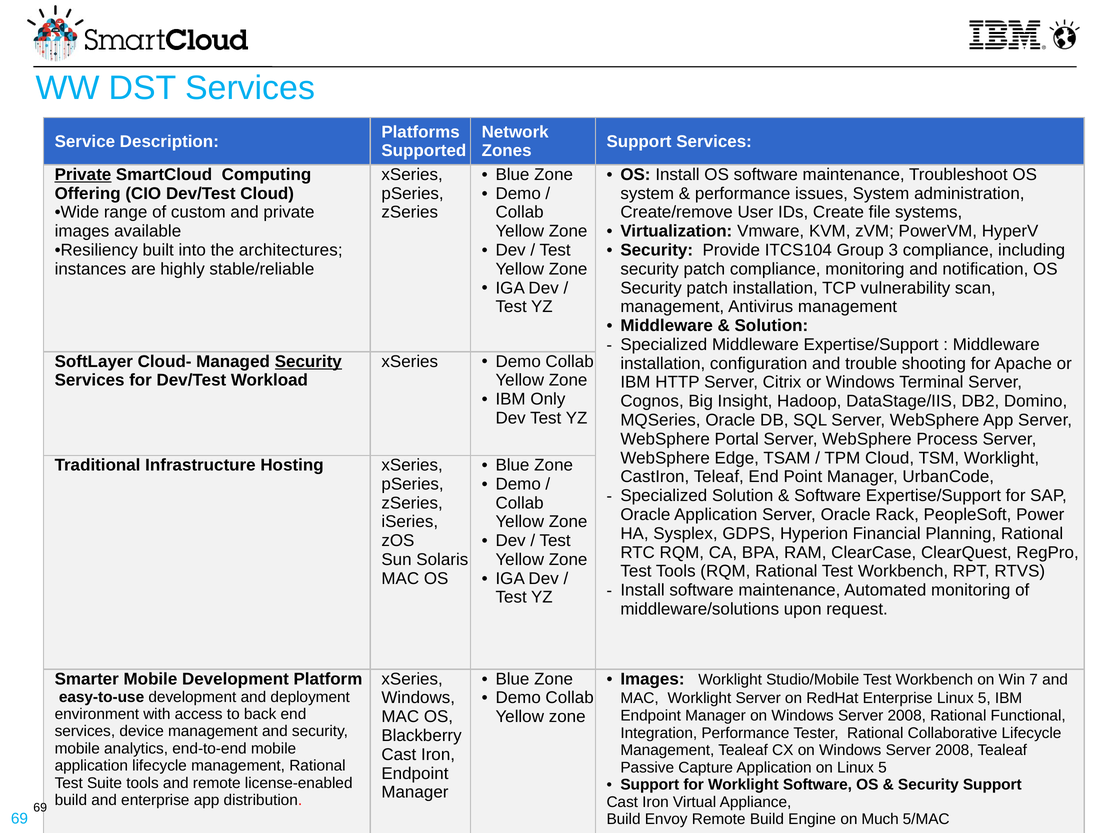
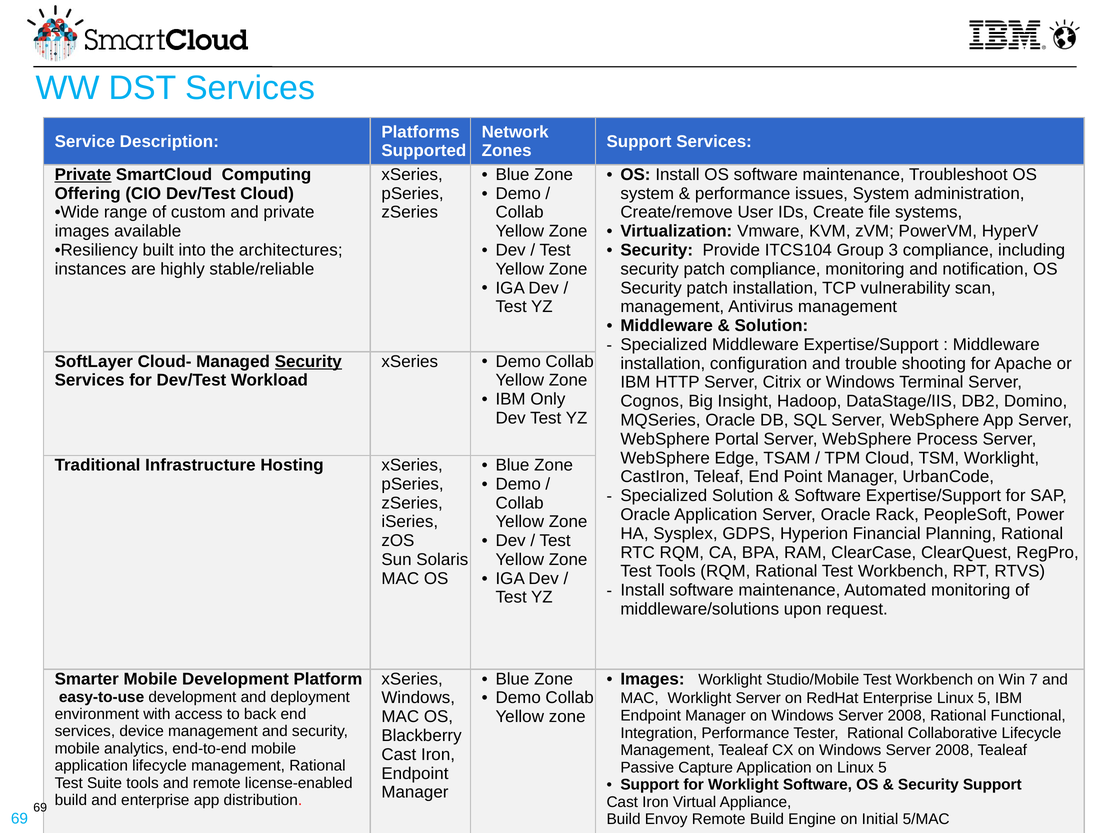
Much: Much -> Initial
